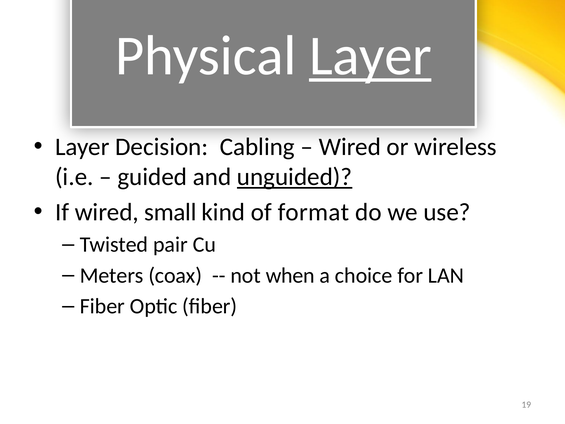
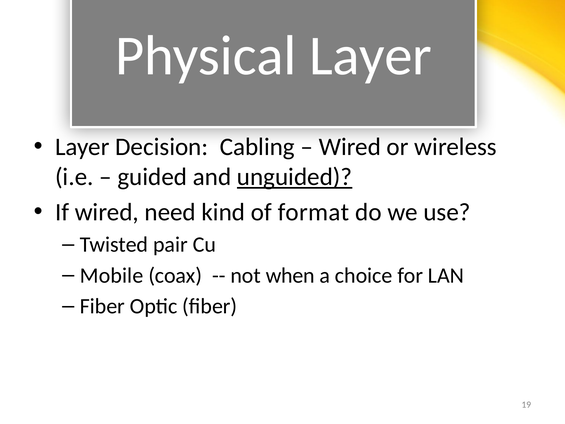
Layer at (370, 56) underline: present -> none
small: small -> need
Meters: Meters -> Mobile
